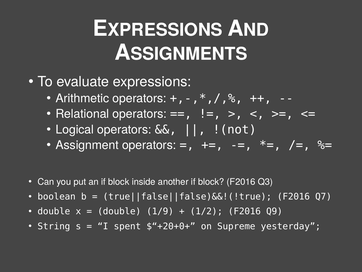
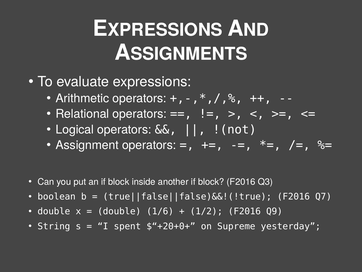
1/9: 1/9 -> 1/6
